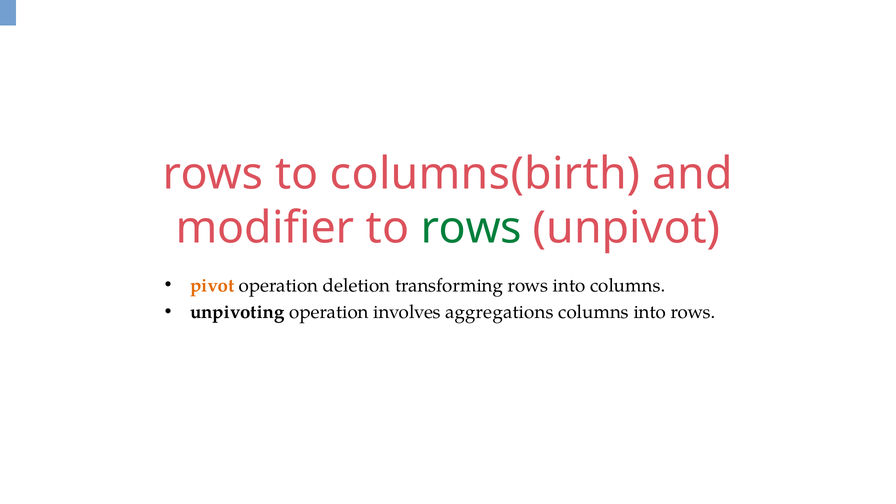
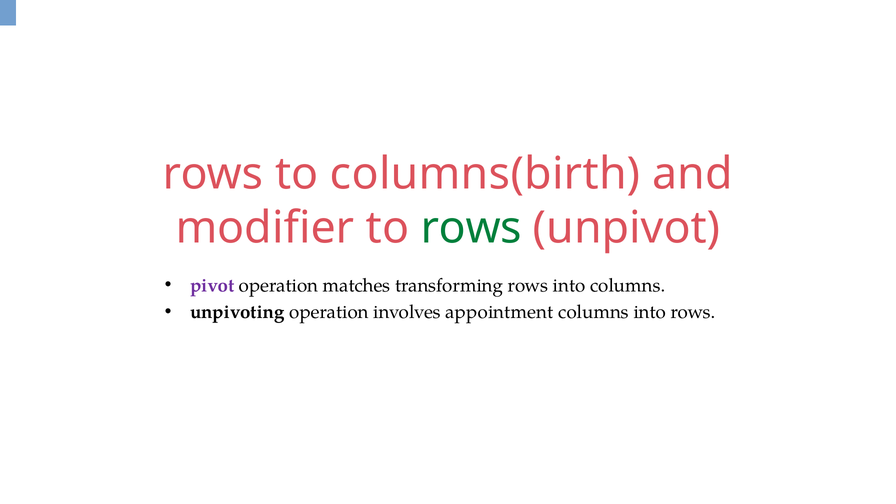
pivot colour: orange -> purple
deletion: deletion -> matches
aggregations: aggregations -> appointment
